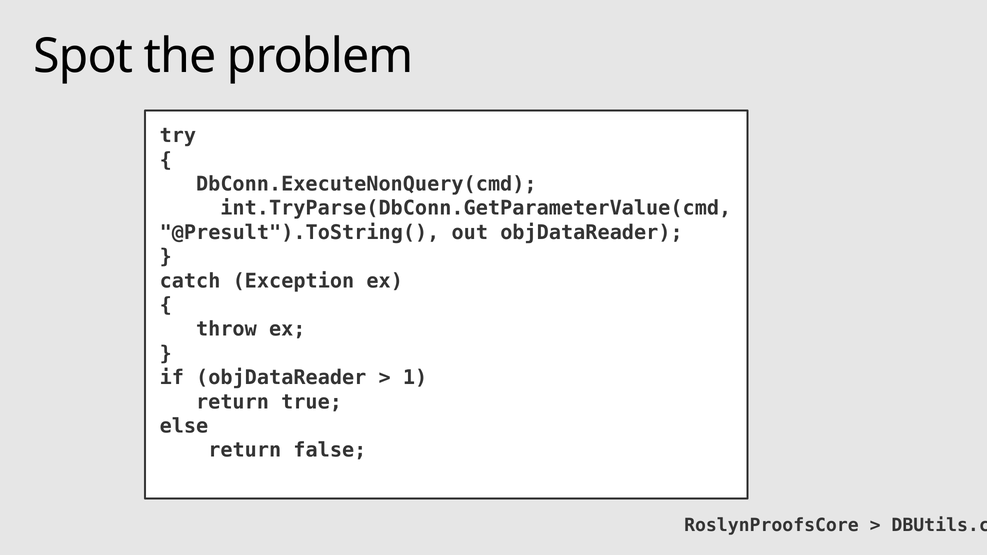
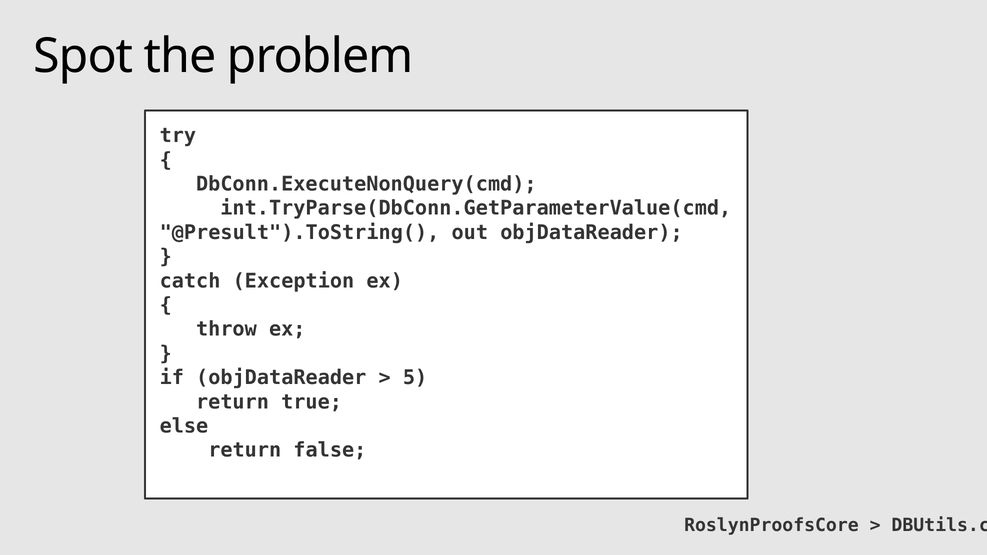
1: 1 -> 5
